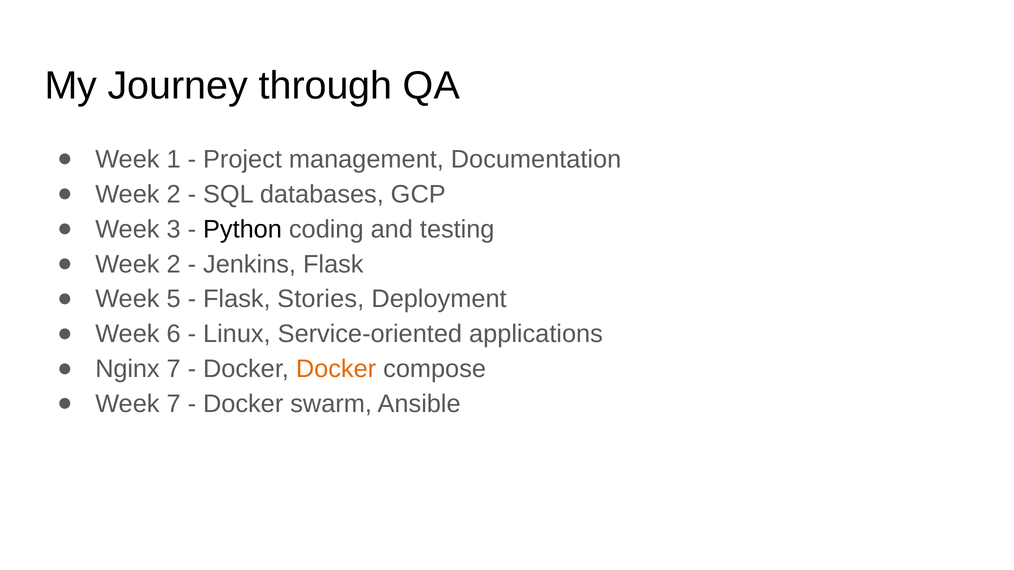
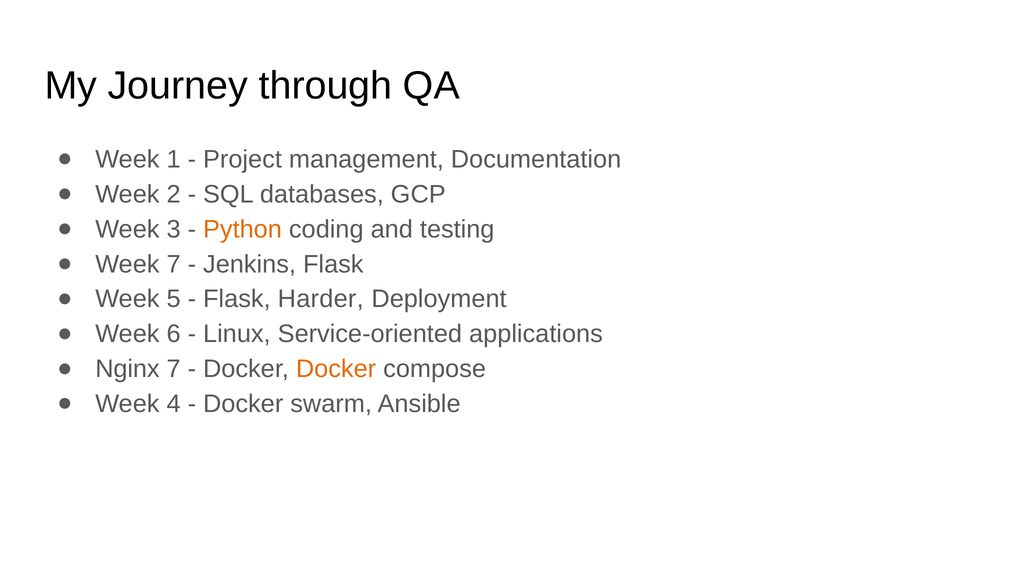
Python colour: black -> orange
2 at (174, 264): 2 -> 7
Stories: Stories -> Harder
Week 7: 7 -> 4
